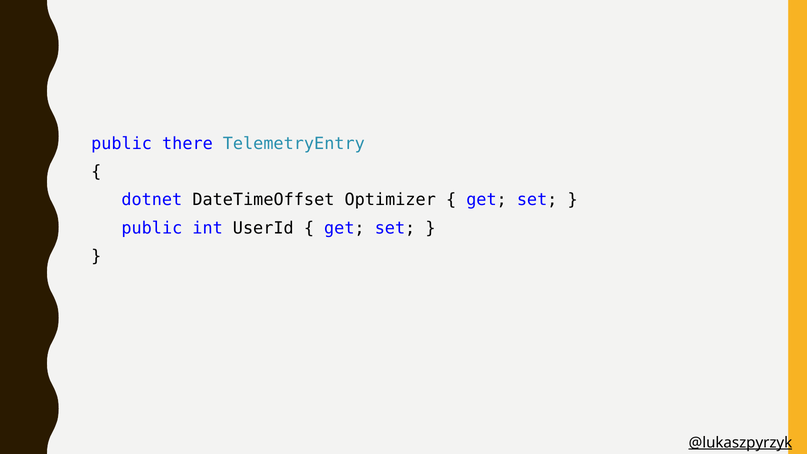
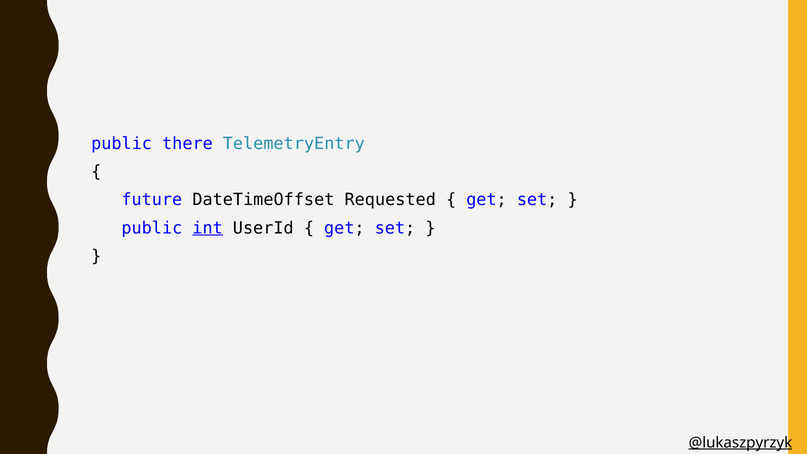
dotnet: dotnet -> future
Optimizer: Optimizer -> Requested
int underline: none -> present
